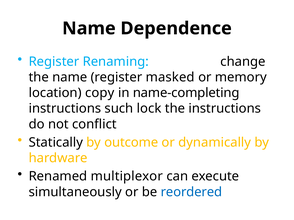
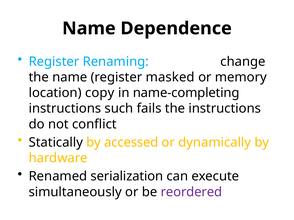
lock: lock -> fails
outcome: outcome -> accessed
multiplexor: multiplexor -> serialization
reordered colour: blue -> purple
